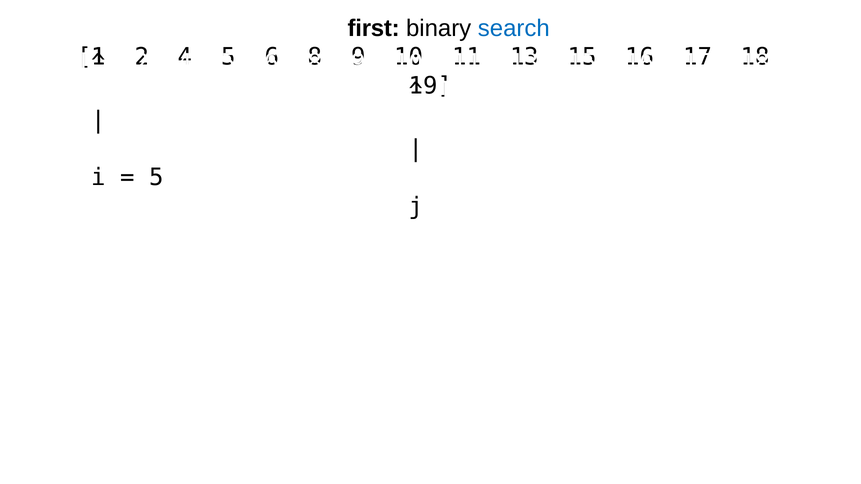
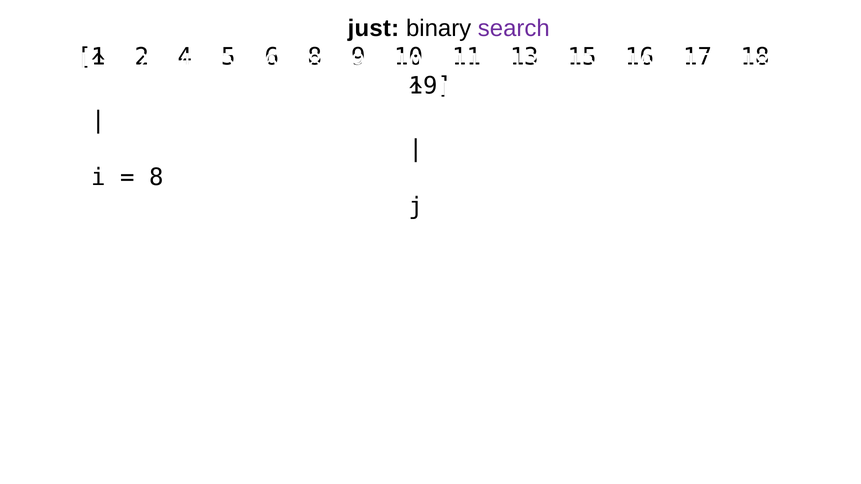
first: first -> just
search colour: blue -> purple
5 at (156, 178): 5 -> 8
